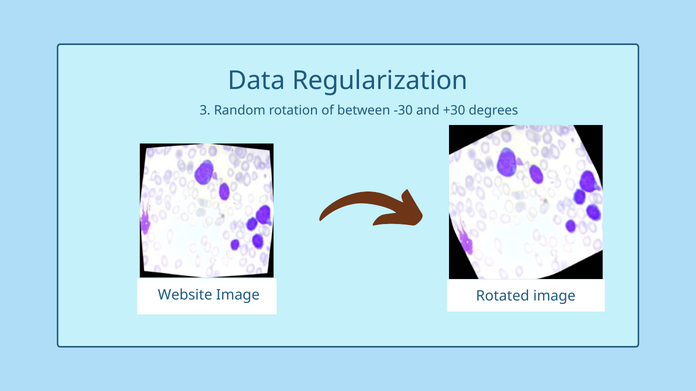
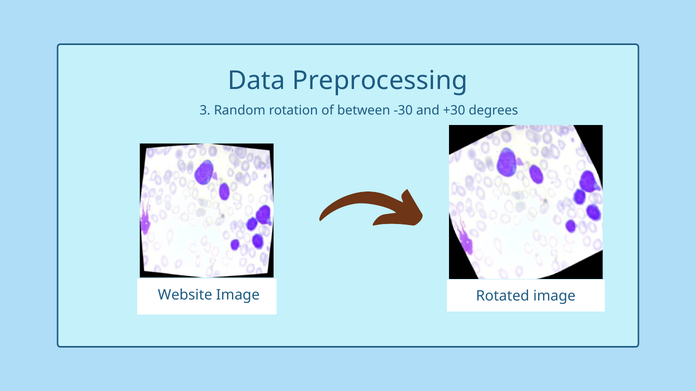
Regularization: Regularization -> Preprocessing
